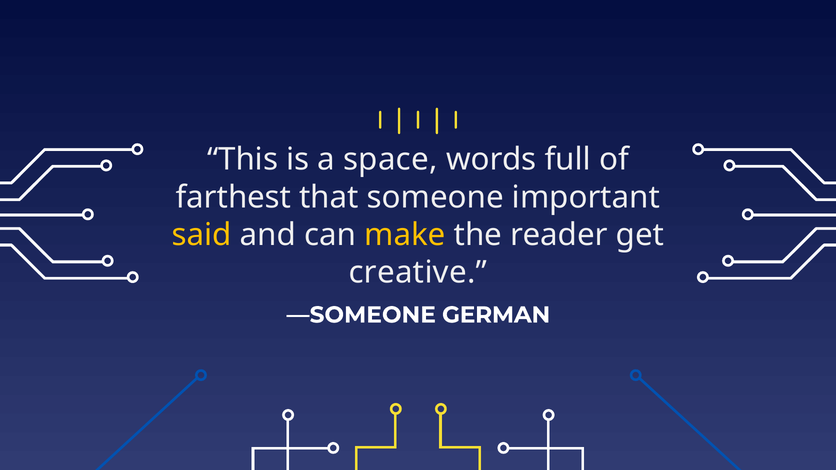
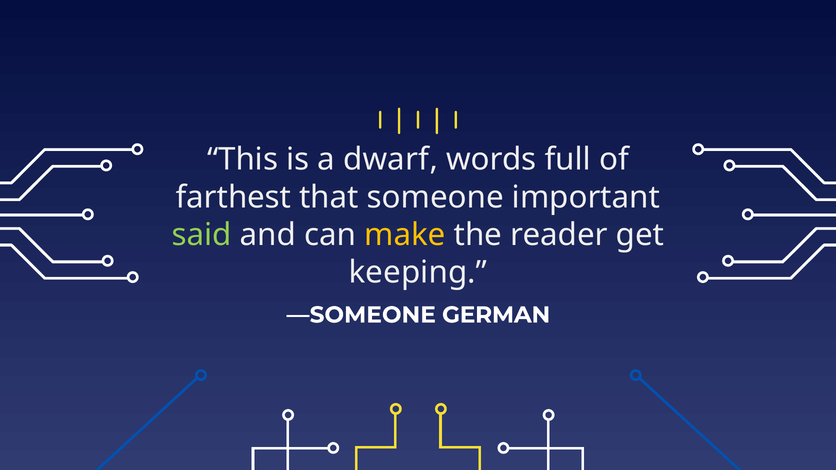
space: space -> dwarf
said colour: yellow -> light green
creative: creative -> keeping
